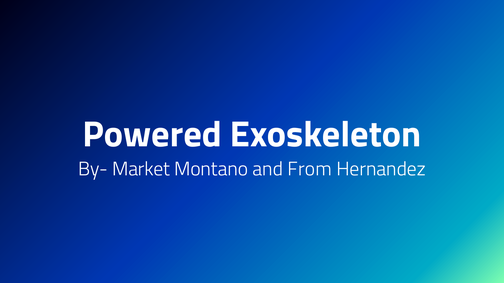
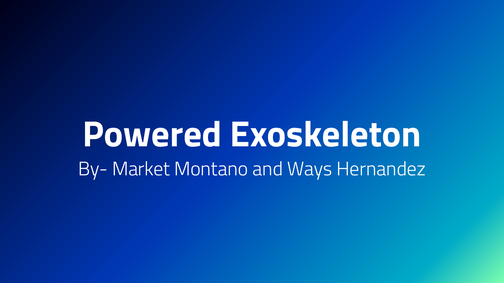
From: From -> Ways
